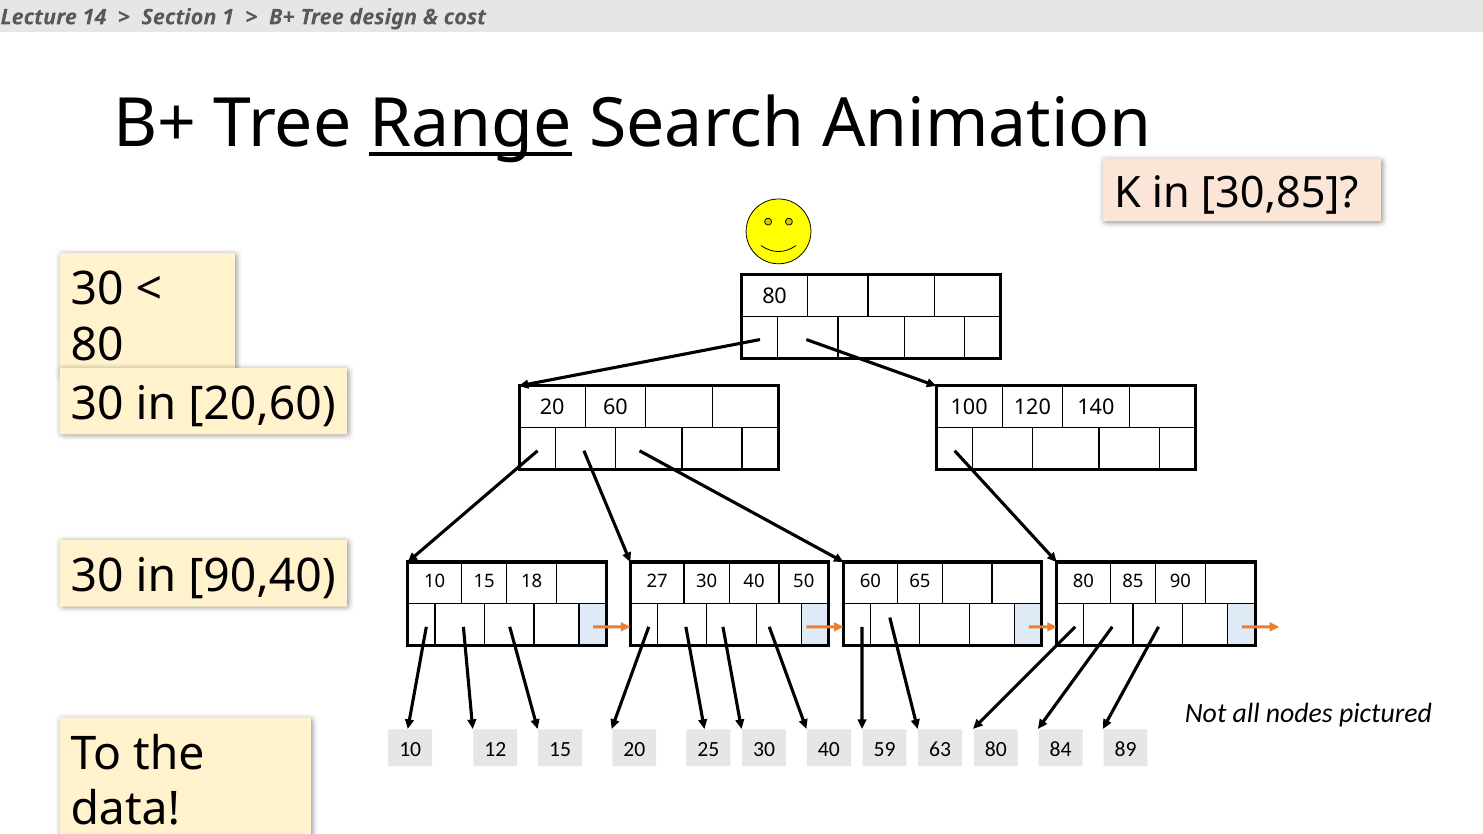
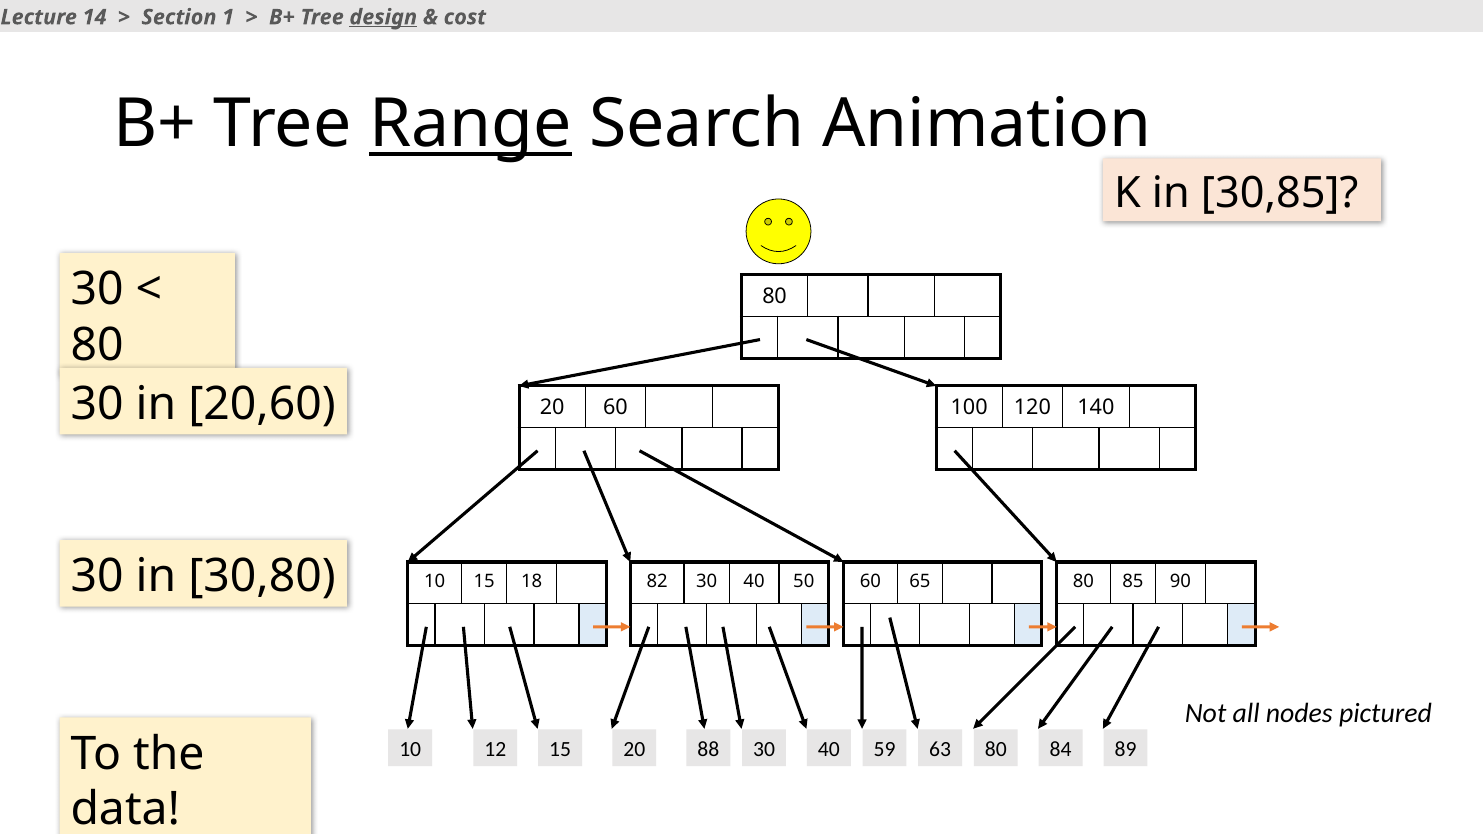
design underline: none -> present
90,40: 90,40 -> 30,80
27: 27 -> 82
25: 25 -> 88
